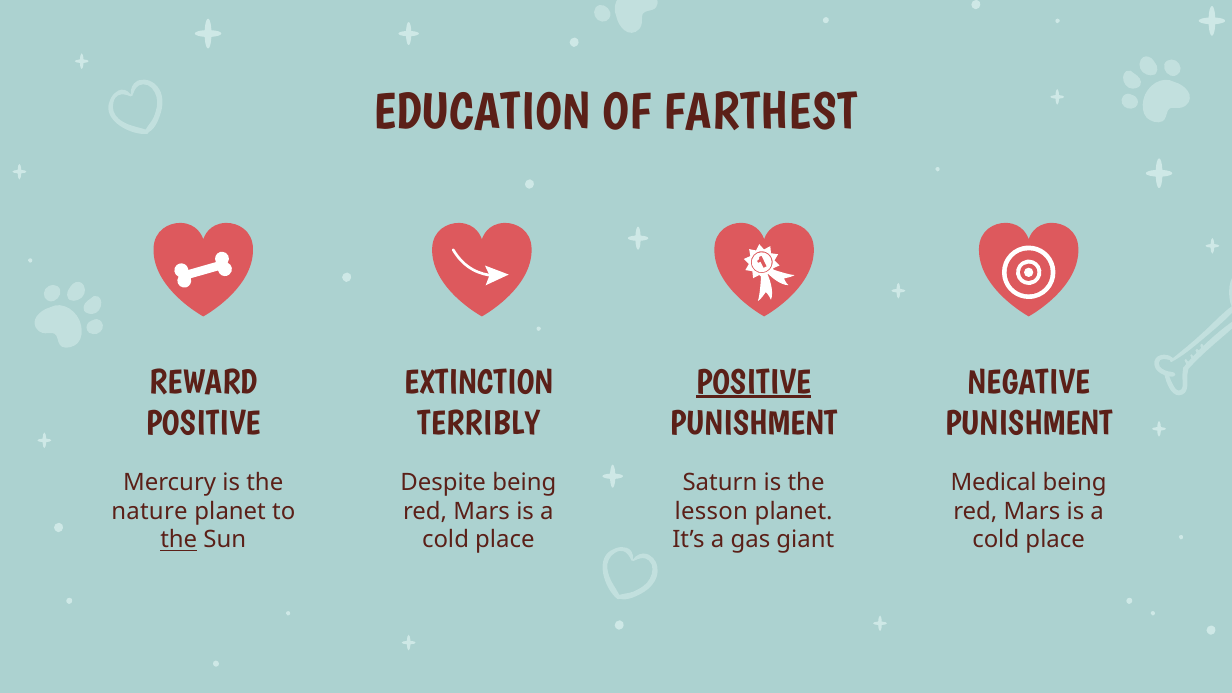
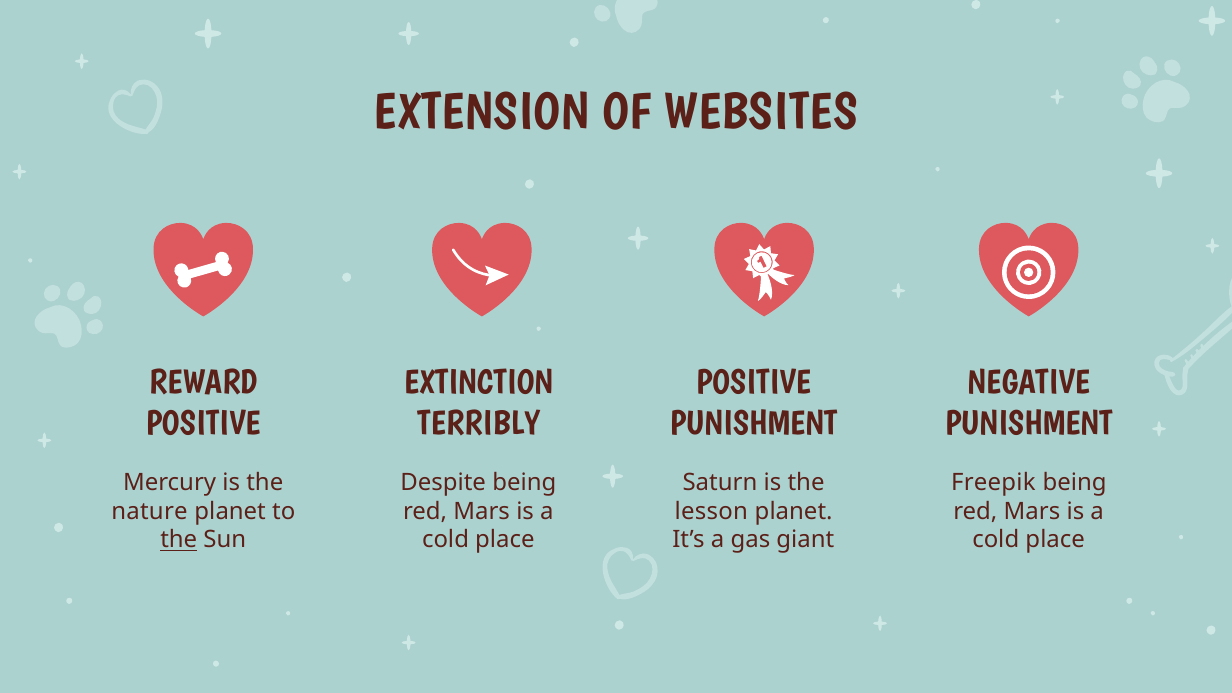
EDUCATION: EDUCATION -> EXTENSION
FARTHEST: FARTHEST -> WEBSITES
POSITIVE at (754, 382) underline: present -> none
Medical: Medical -> Freepik
